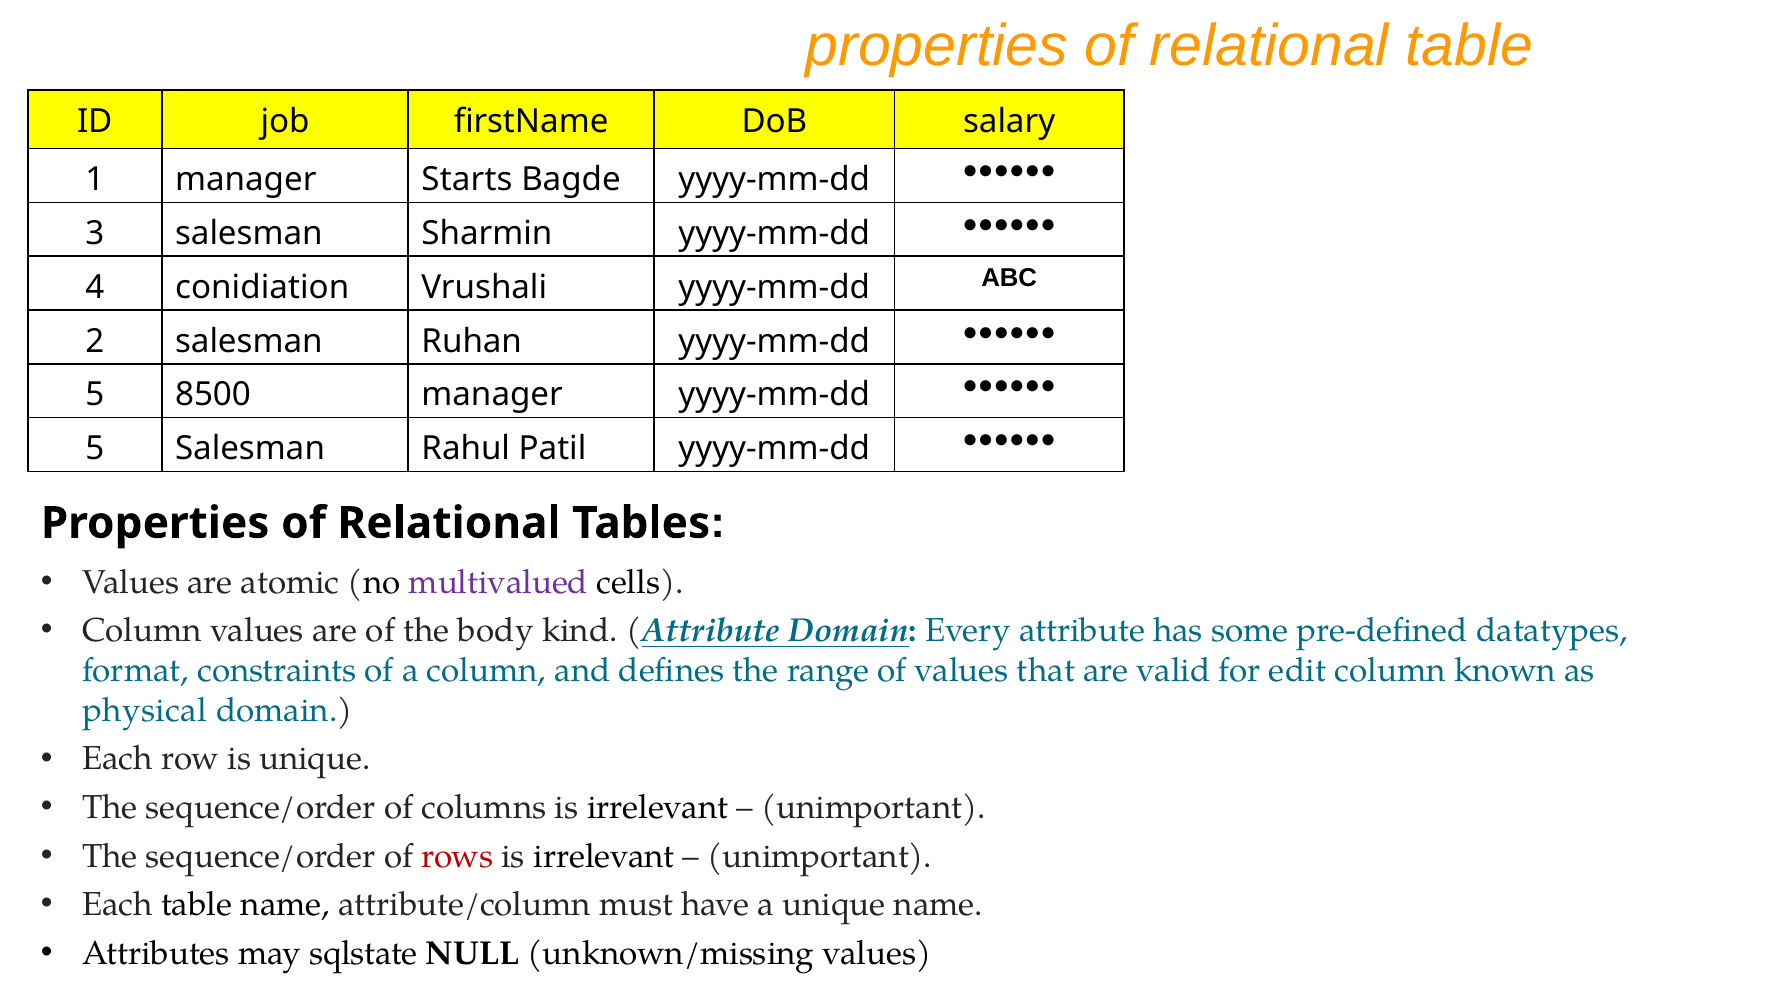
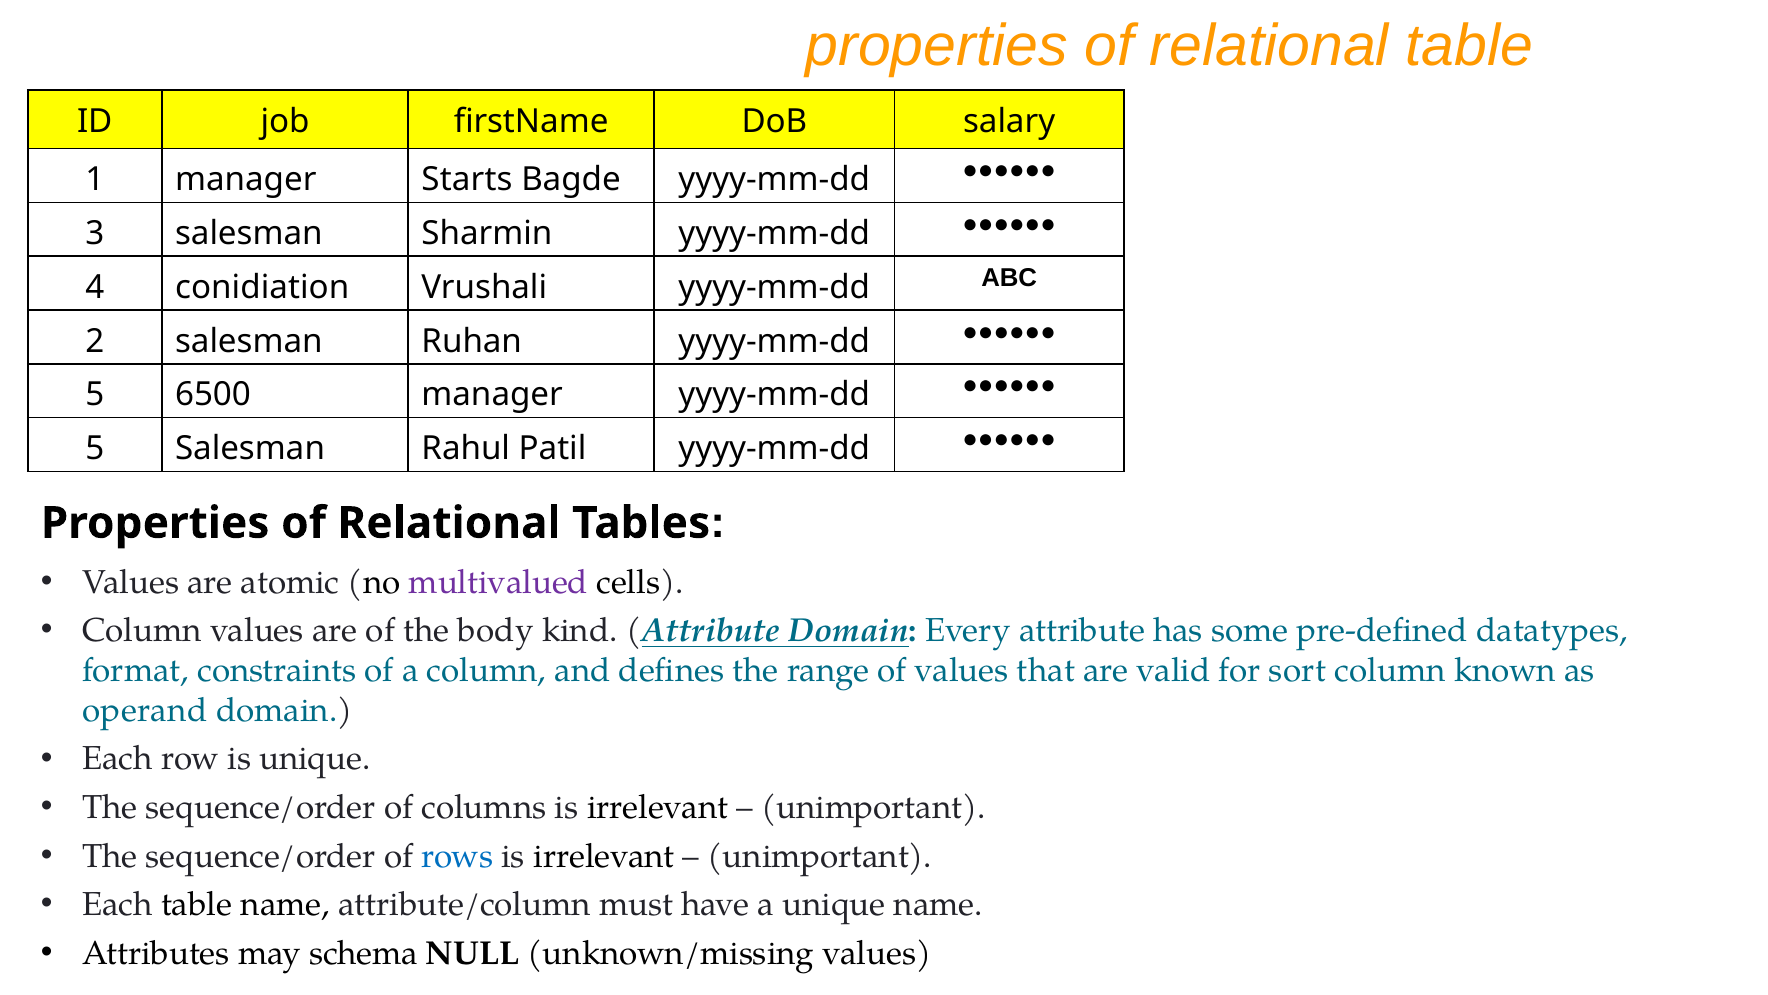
8500: 8500 -> 6500
edit: edit -> sort
physical: physical -> operand
rows colour: red -> blue
sqlstate: sqlstate -> schema
